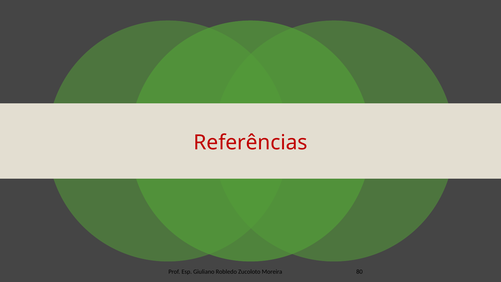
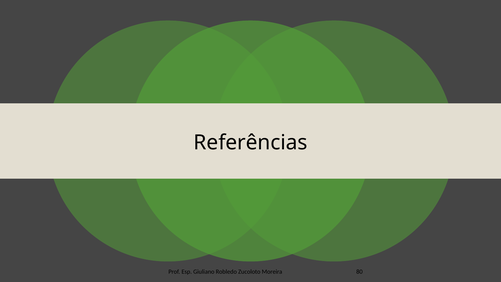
Referências colour: red -> black
